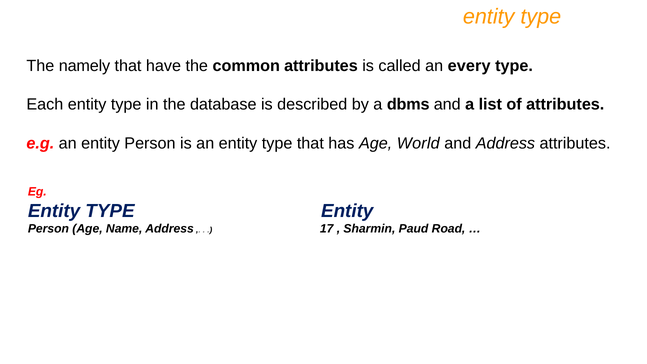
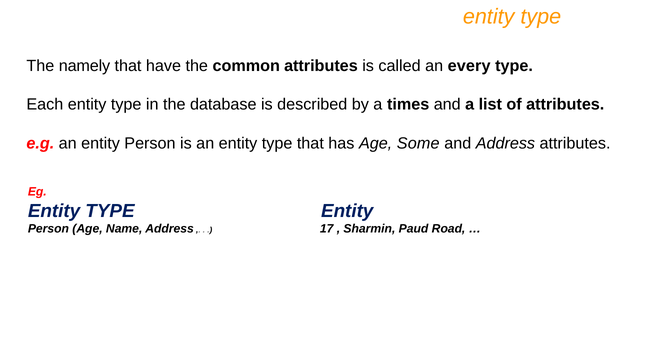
dbms: dbms -> times
World: World -> Some
